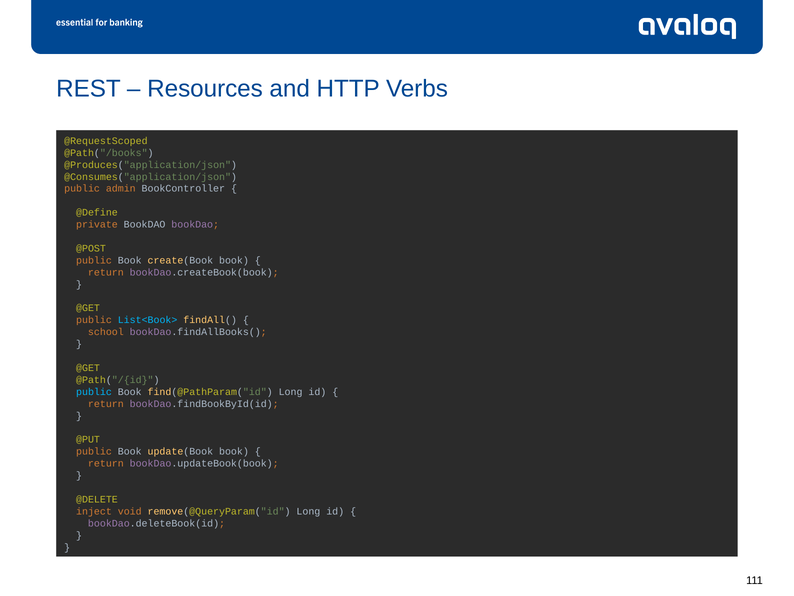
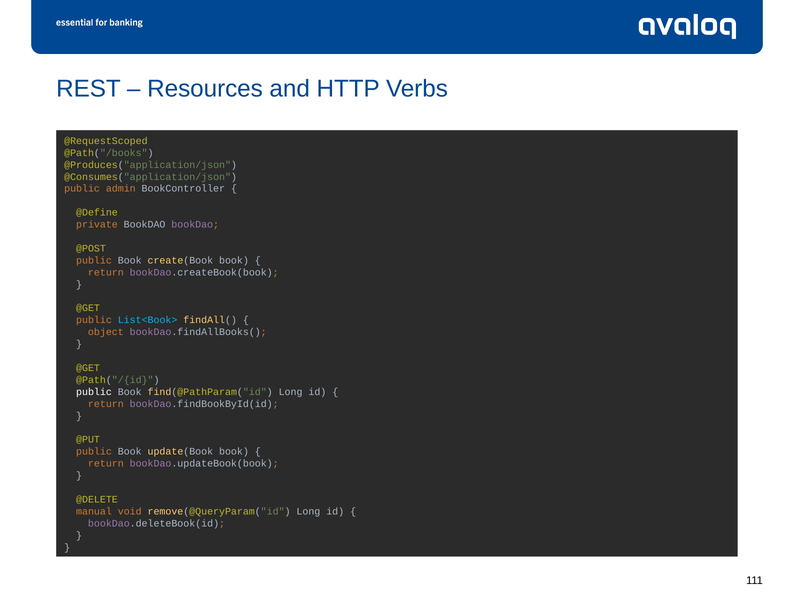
school: school -> object
public at (94, 392) colour: light blue -> white
inject: inject -> manual
